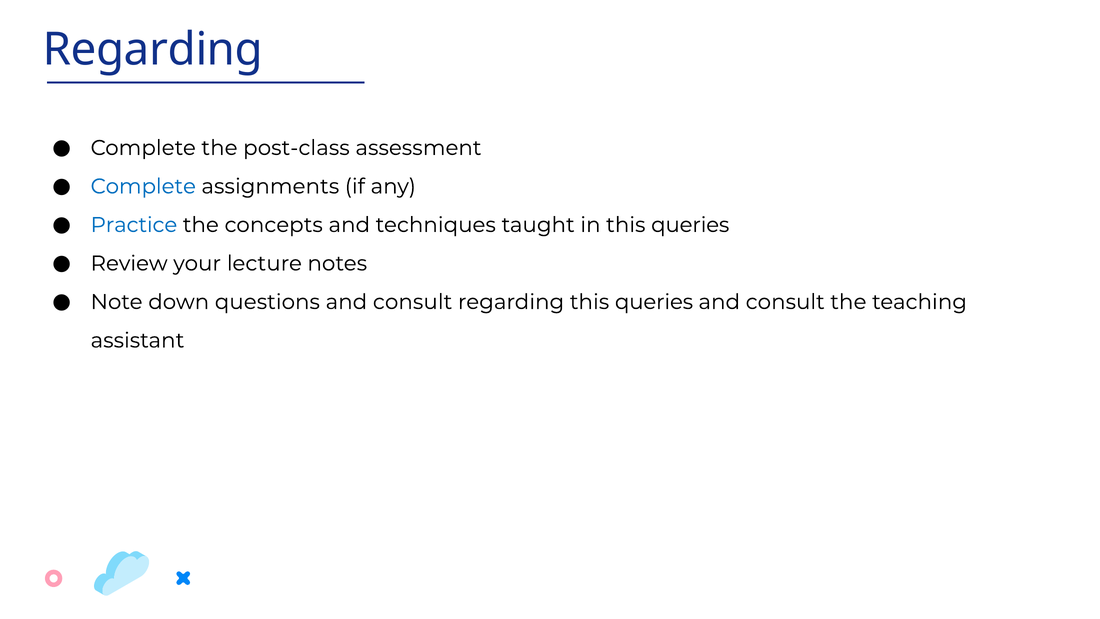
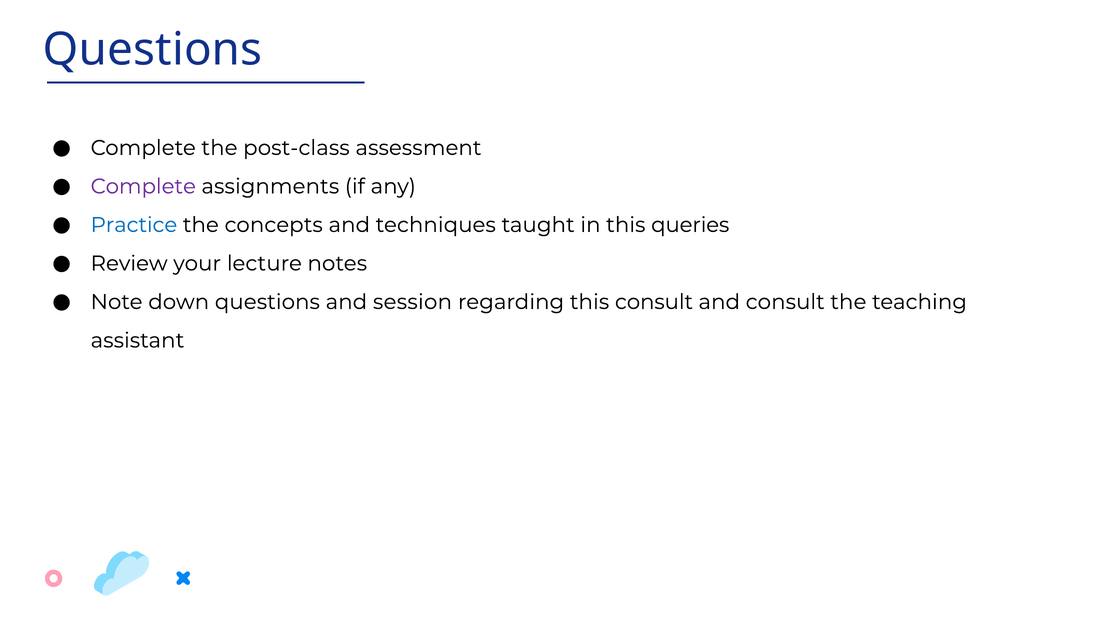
Regarding at (153, 49): Regarding -> Questions
Complete at (143, 186) colour: blue -> purple
questions and consult: consult -> session
regarding this queries: queries -> consult
